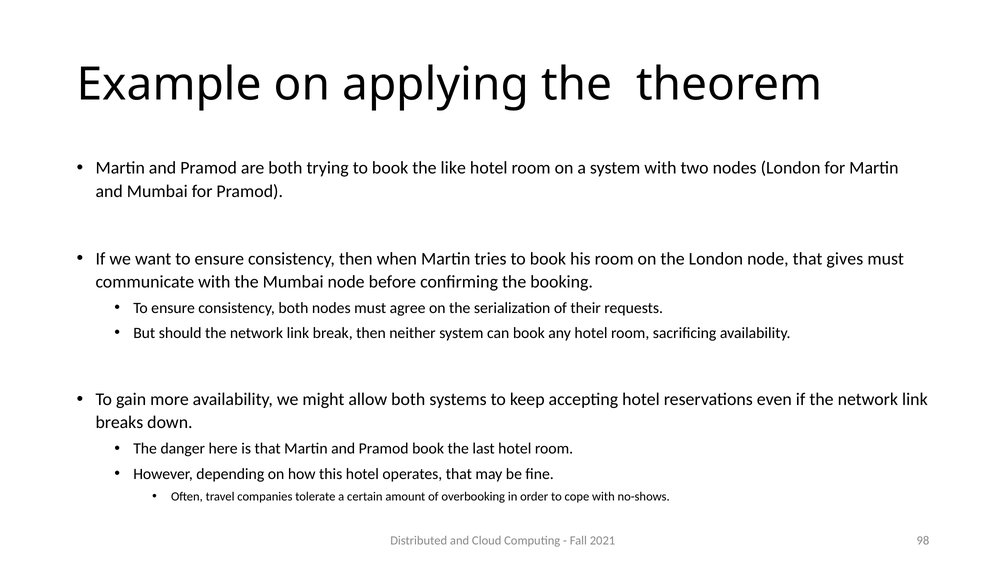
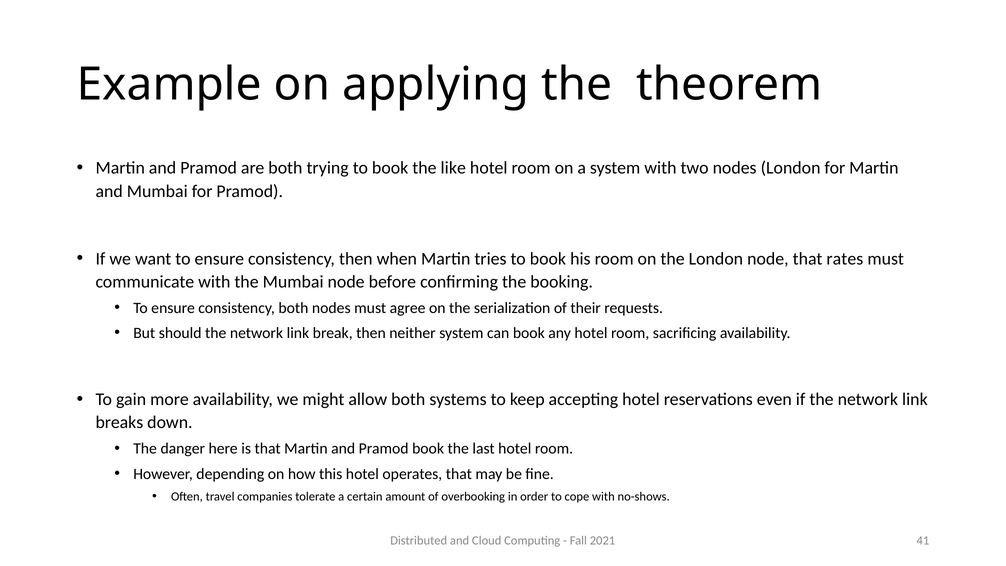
gives: gives -> rates
98: 98 -> 41
